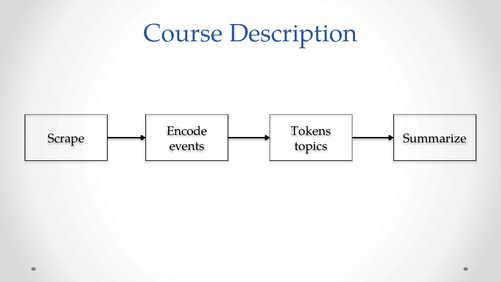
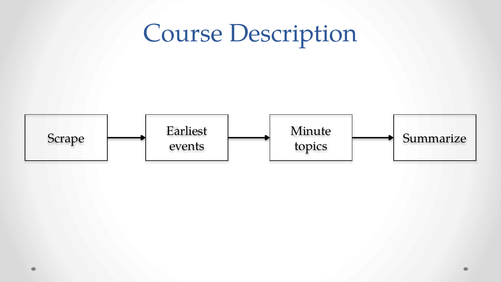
Encode: Encode -> Earliest
Tokens: Tokens -> Minute
